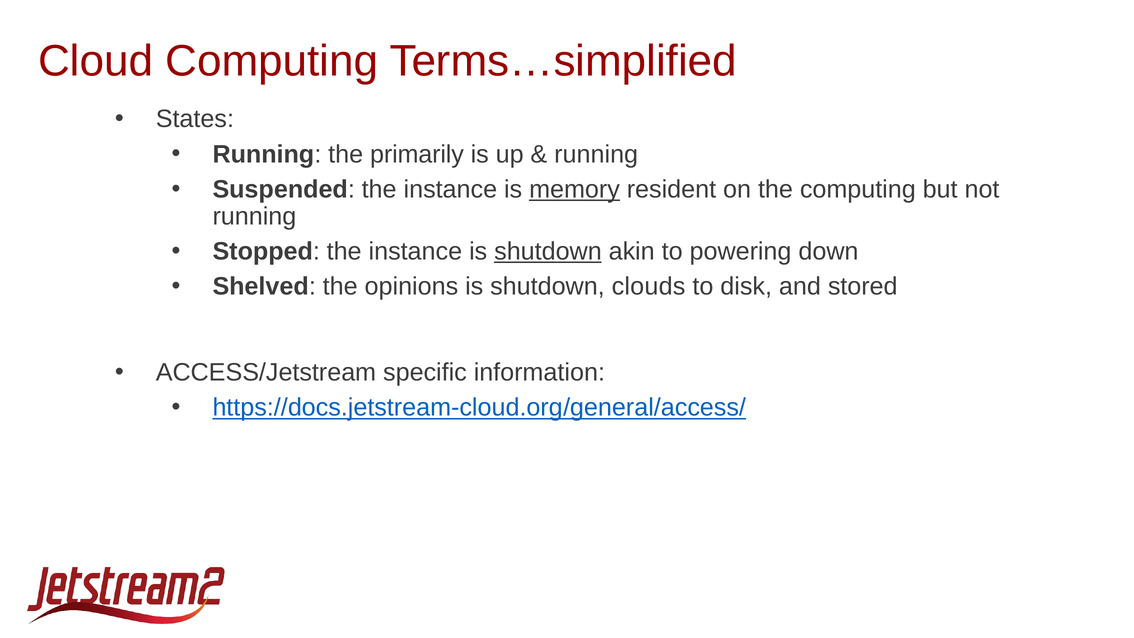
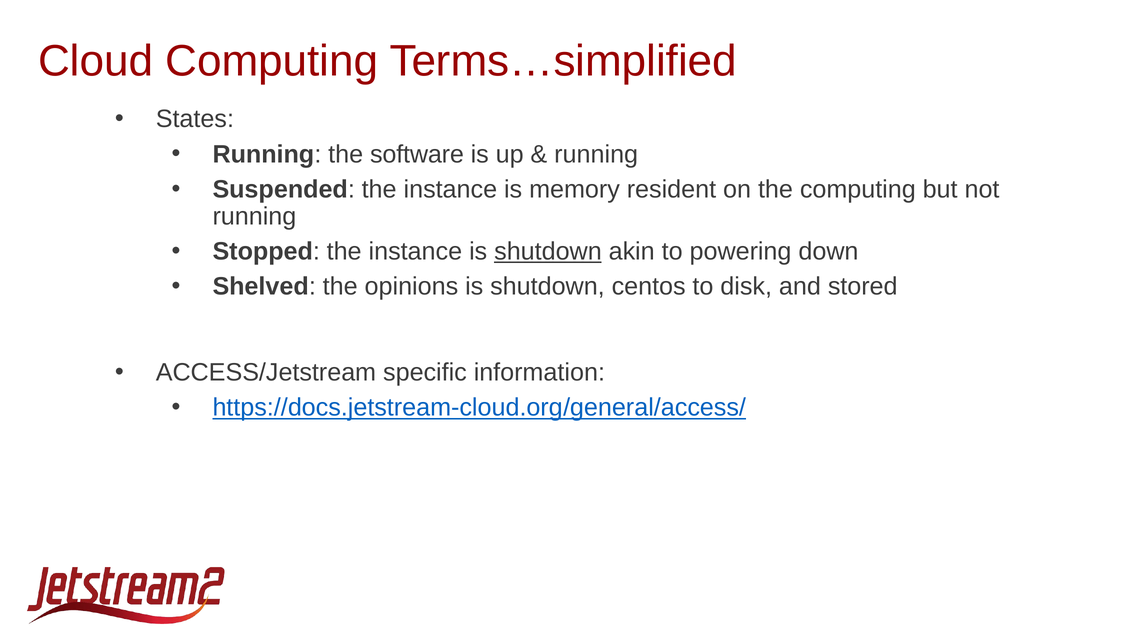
primarily: primarily -> software
memory underline: present -> none
clouds: clouds -> centos
